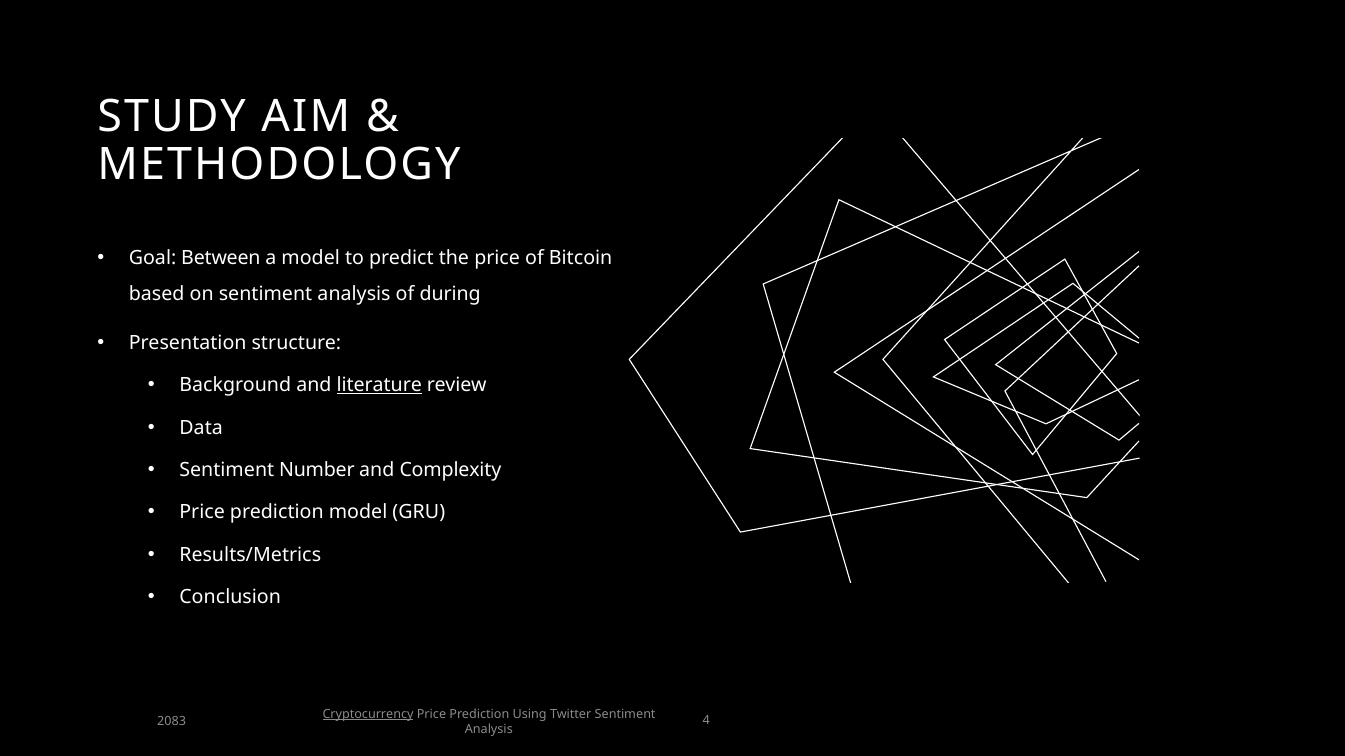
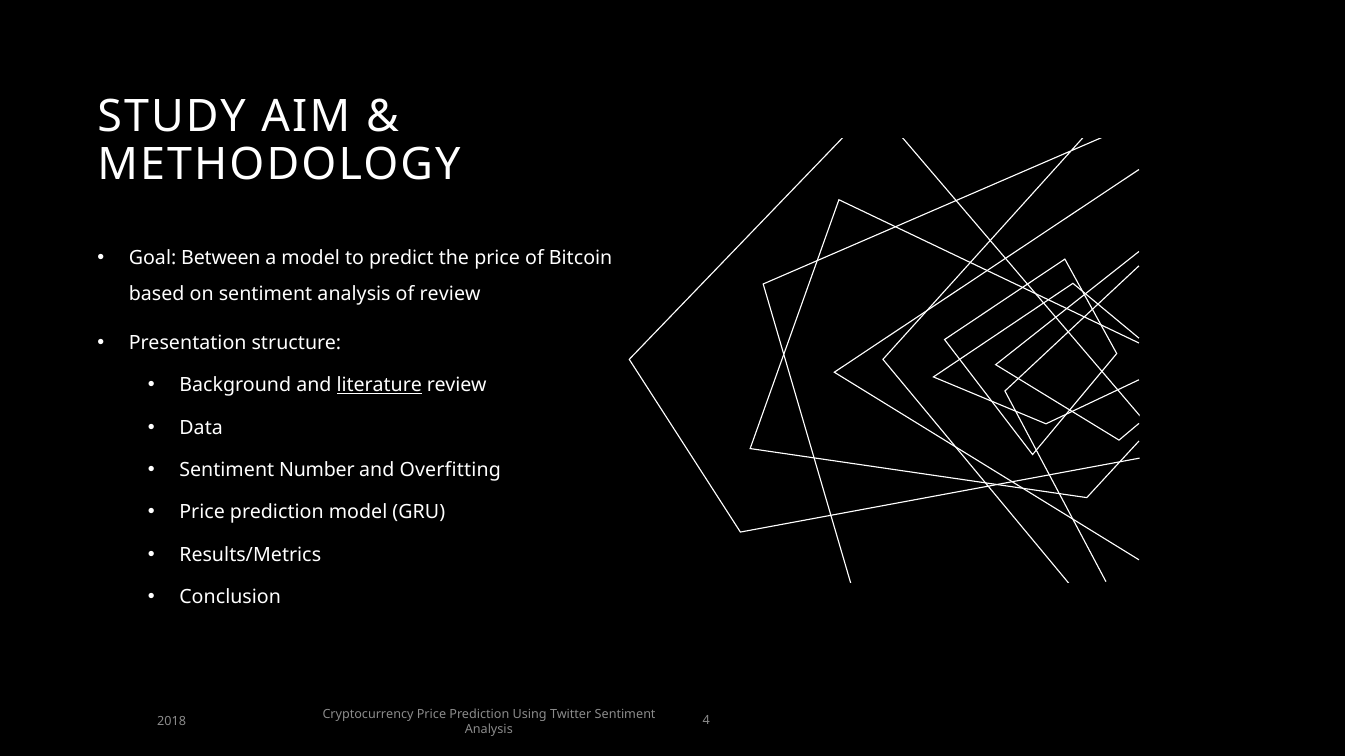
of during: during -> review
Complexity: Complexity -> Overfitting
Cryptocurrency underline: present -> none
2083: 2083 -> 2018
